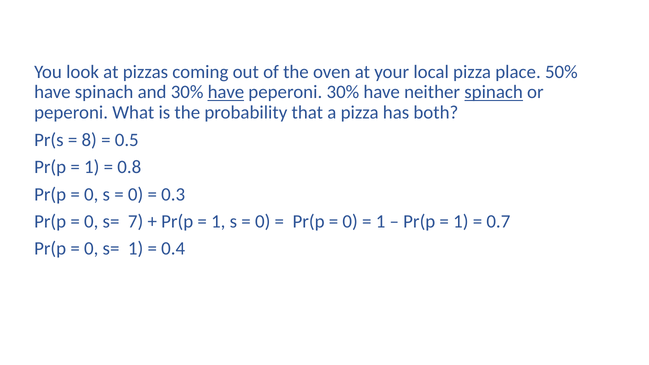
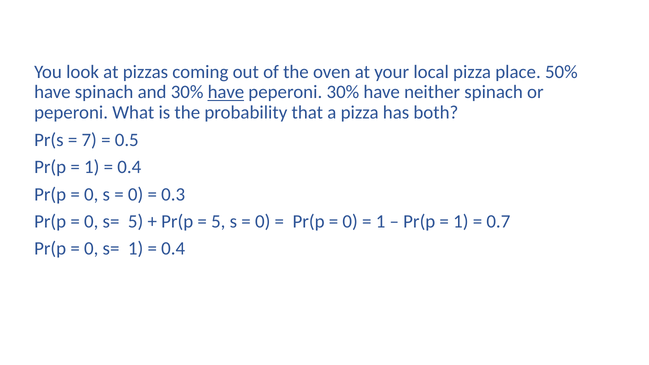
spinach at (494, 92) underline: present -> none
8: 8 -> 7
0.8 at (129, 167): 0.8 -> 0.4
s= 7: 7 -> 5
1 at (218, 222): 1 -> 5
